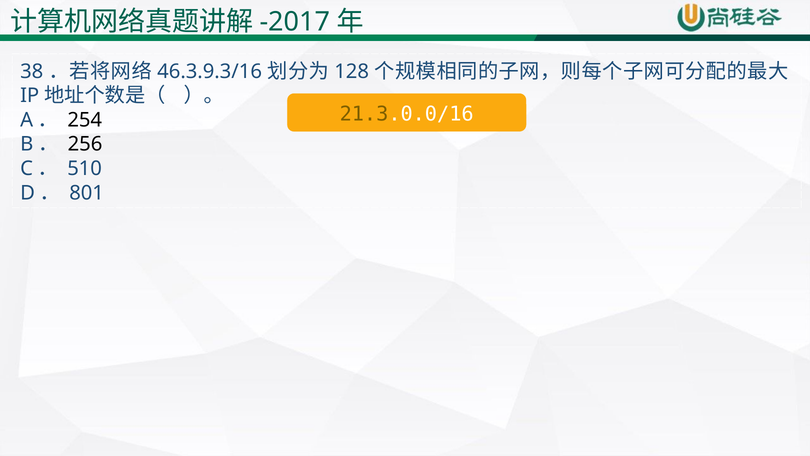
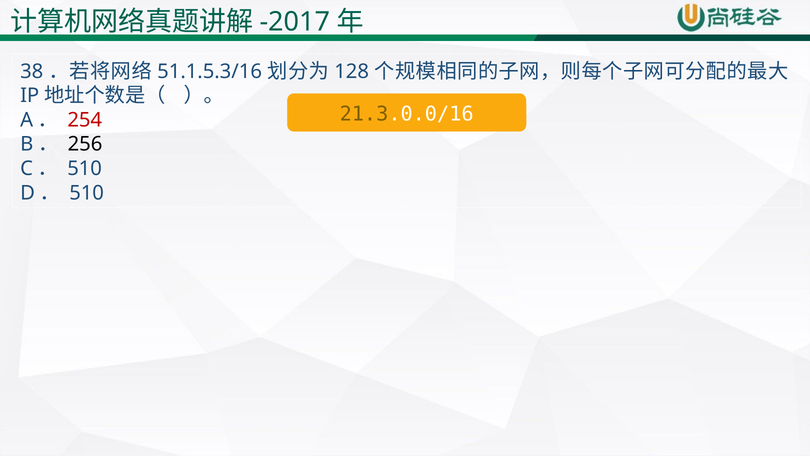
46.3.9.3/16: 46.3.9.3/16 -> 51.1.5.3/16
254 colour: black -> red
D． 801: 801 -> 510
